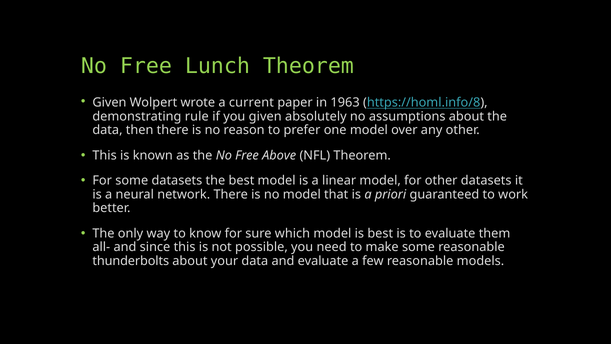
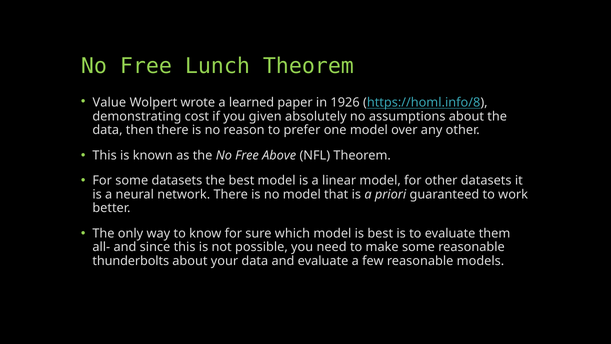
Given at (109, 102): Given -> Value
current: current -> learned
1963: 1963 -> 1926
rule: rule -> cost
